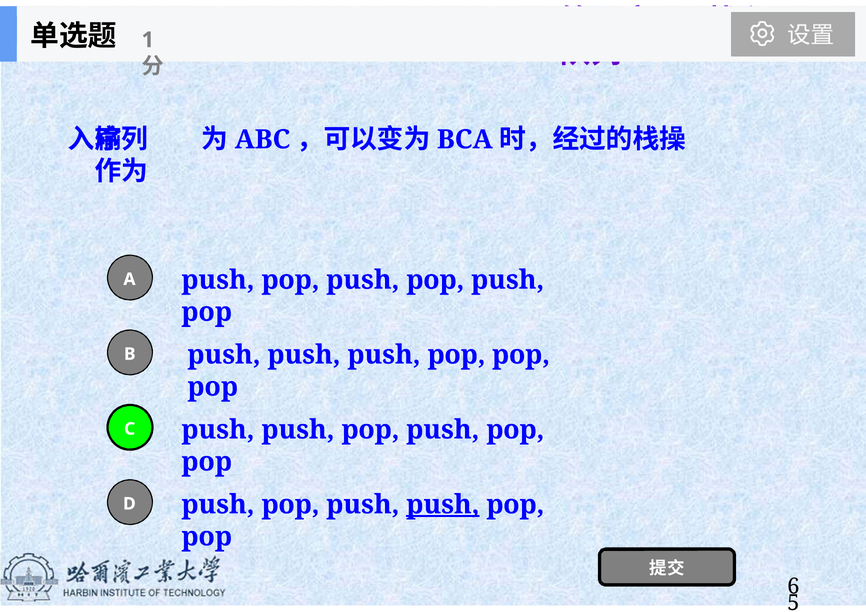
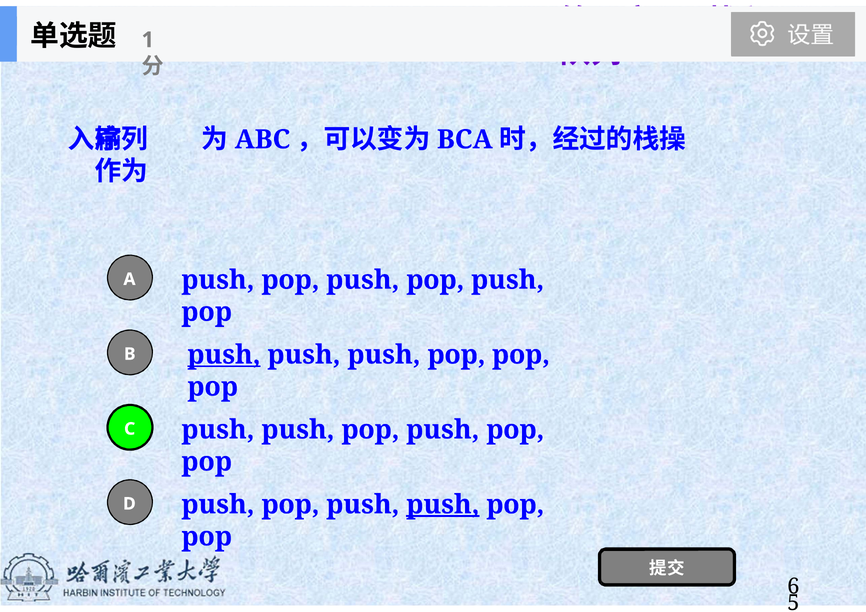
push at (224, 355) underline: none -> present
